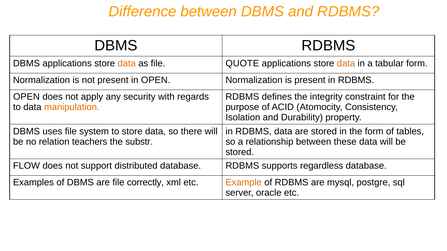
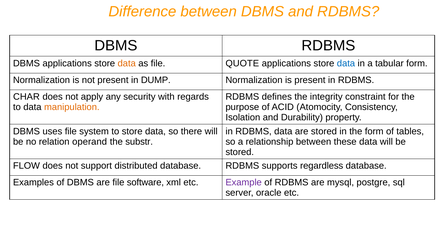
data at (346, 63) colour: orange -> blue
in OPEN: OPEN -> DUMP
OPEN at (26, 97): OPEN -> CHAR
teachers: teachers -> operand
correctly: correctly -> software
Example colour: orange -> purple
